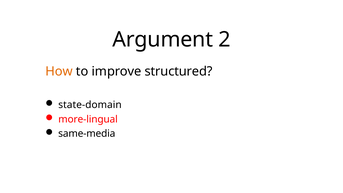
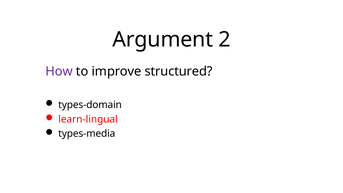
How colour: orange -> purple
state-domain: state-domain -> types-domain
more-lingual: more-lingual -> learn-lingual
same-media: same-media -> types-media
